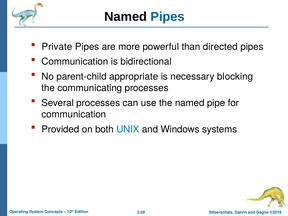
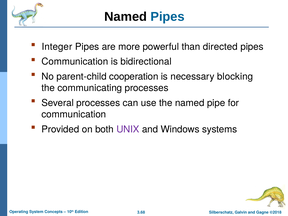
Private: Private -> Integer
appropriate: appropriate -> cooperation
UNIX colour: blue -> purple
